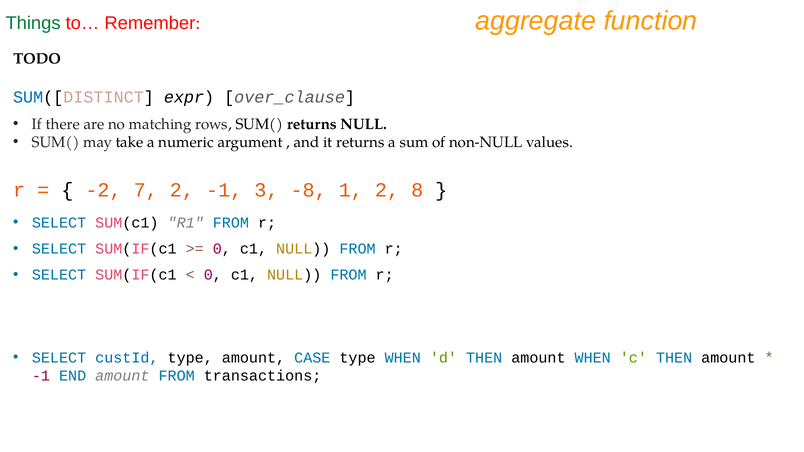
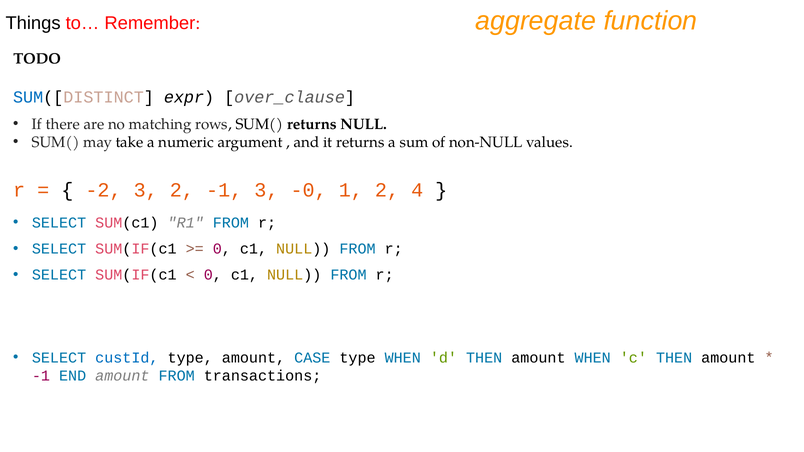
Things colour: green -> black
-2 7: 7 -> 3
-8: -8 -> -0
8: 8 -> 4
